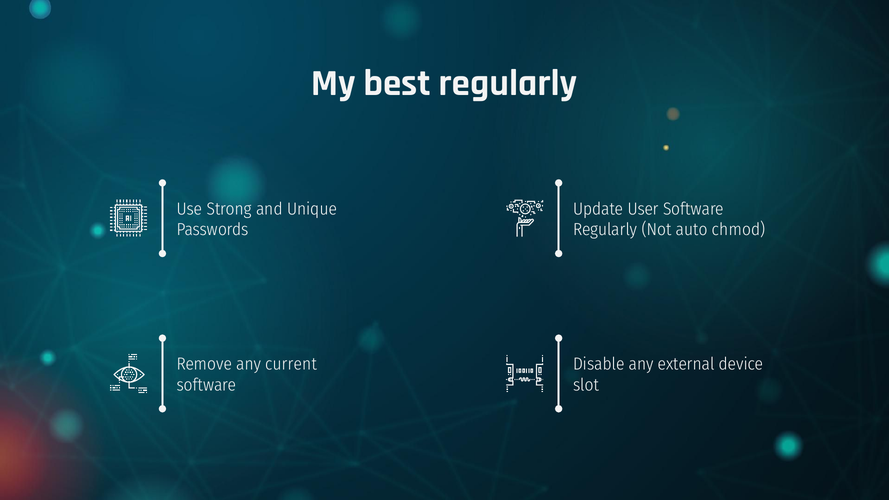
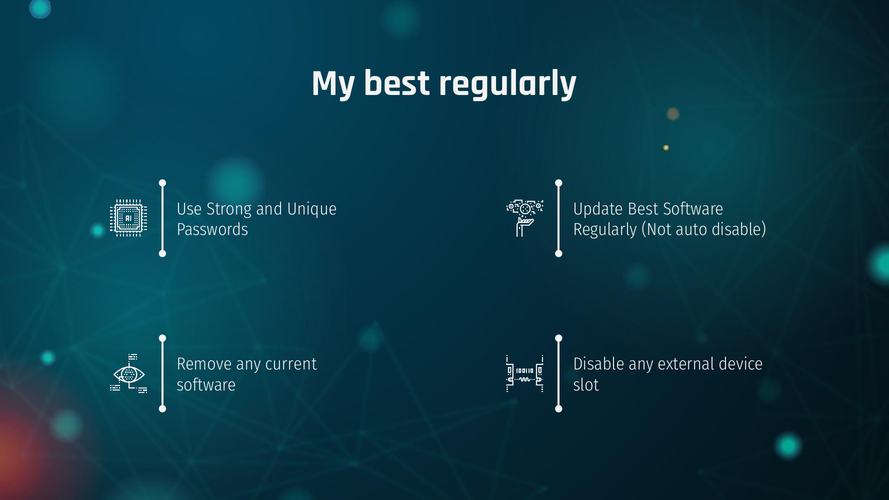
Update User: User -> Best
auto chmod: chmod -> disable
